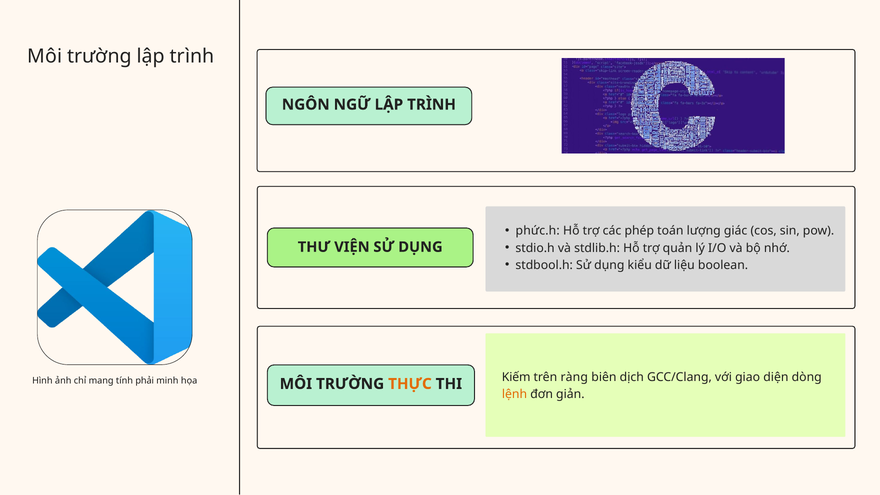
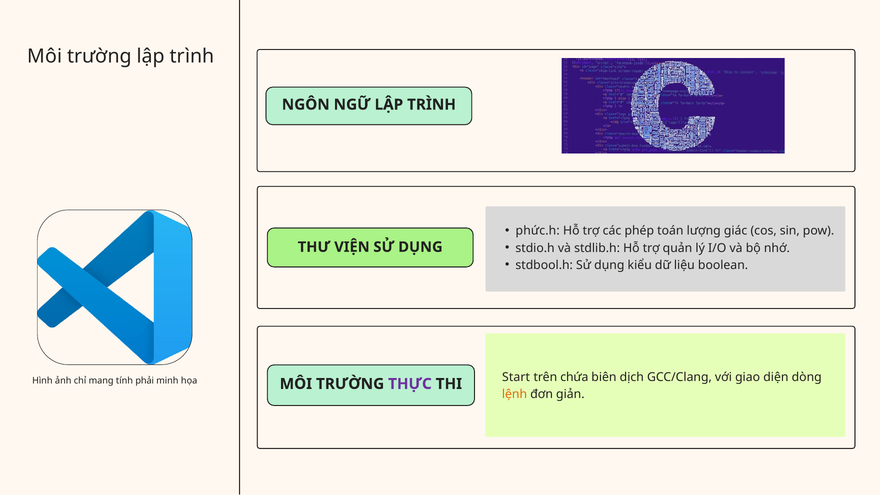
Kiếm: Kiếm -> Start
ràng: ràng -> chứa
THỰC colour: orange -> purple
